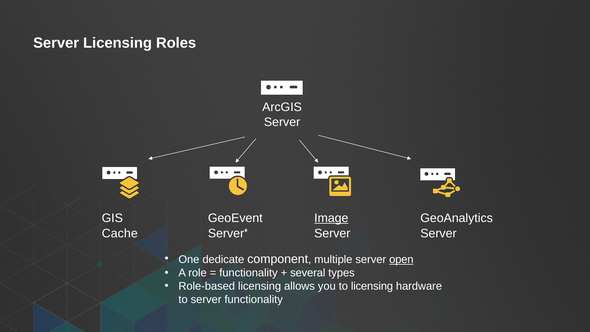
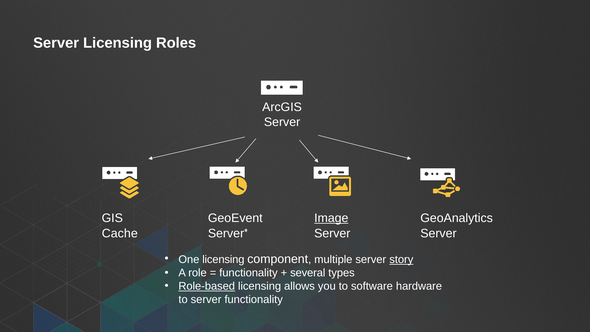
One dedicate: dedicate -> licensing
open: open -> story
Role-based underline: none -> present
to licensing: licensing -> software
